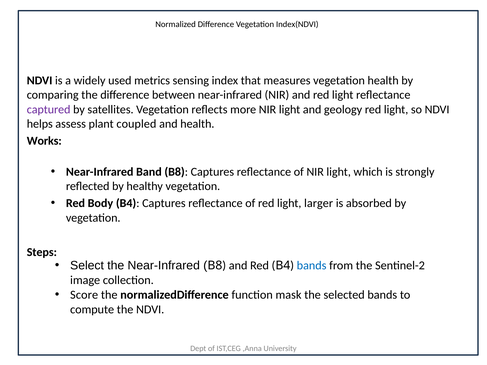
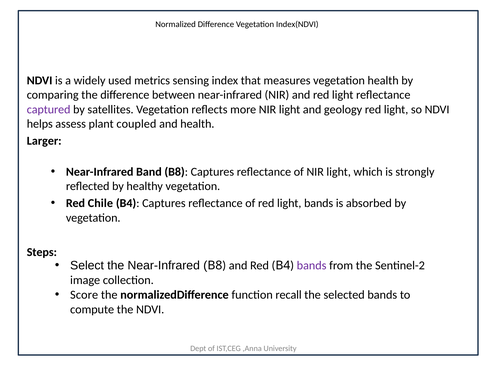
Works: Works -> Larger
Body: Body -> Chile
light larger: larger -> bands
bands at (312, 266) colour: blue -> purple
mask: mask -> recall
